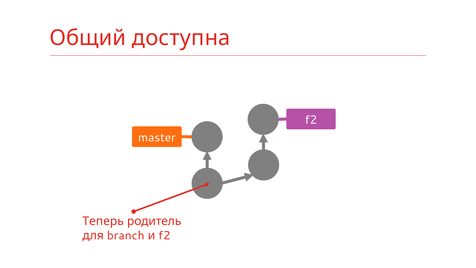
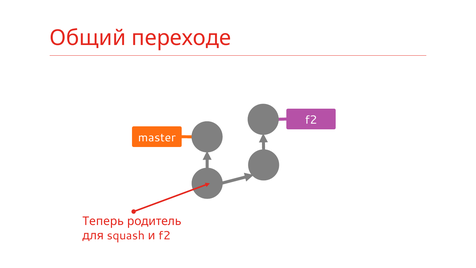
доступна: доступна -> переходе
branch: branch -> squash
